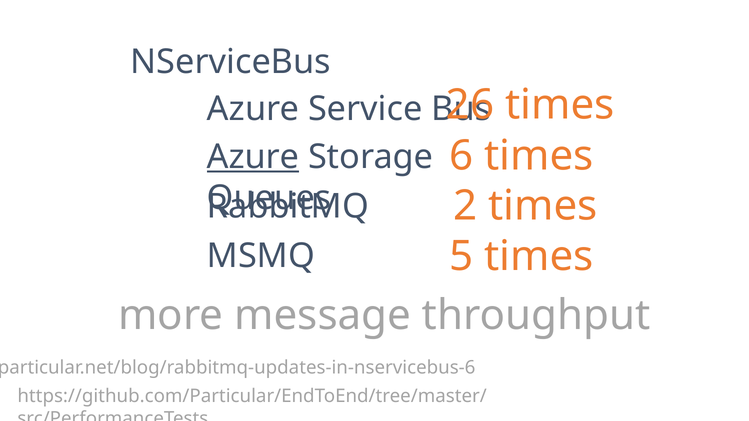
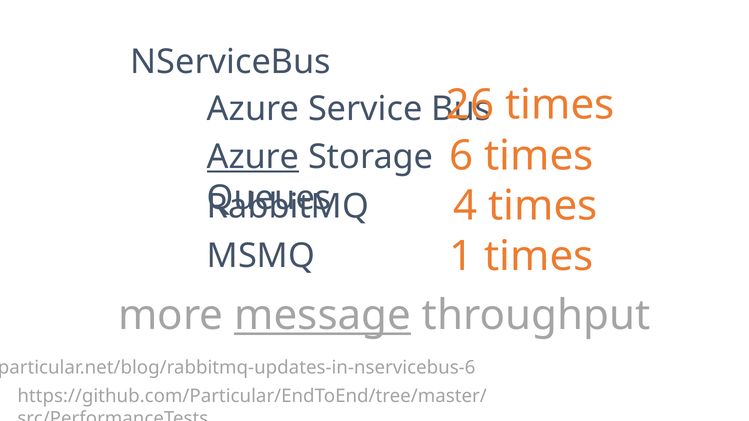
2: 2 -> 4
5: 5 -> 1
message underline: none -> present
